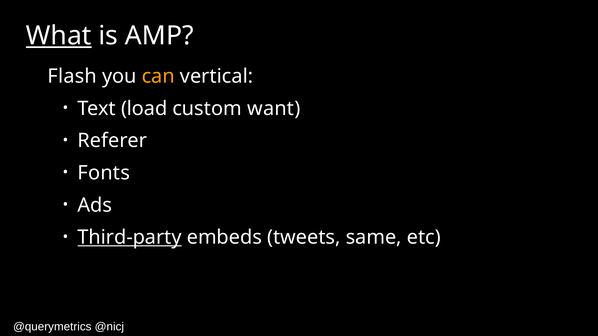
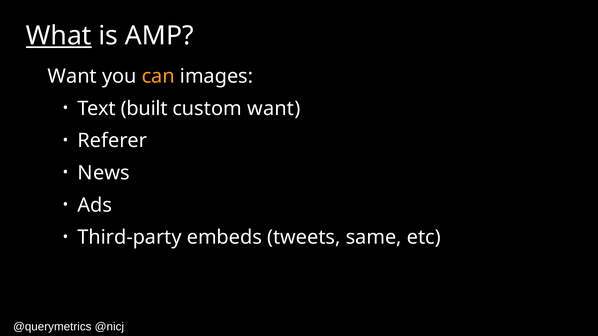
Flash at (72, 76): Flash -> Want
vertical: vertical -> images
load: load -> built
Fonts: Fonts -> News
Third-party underline: present -> none
